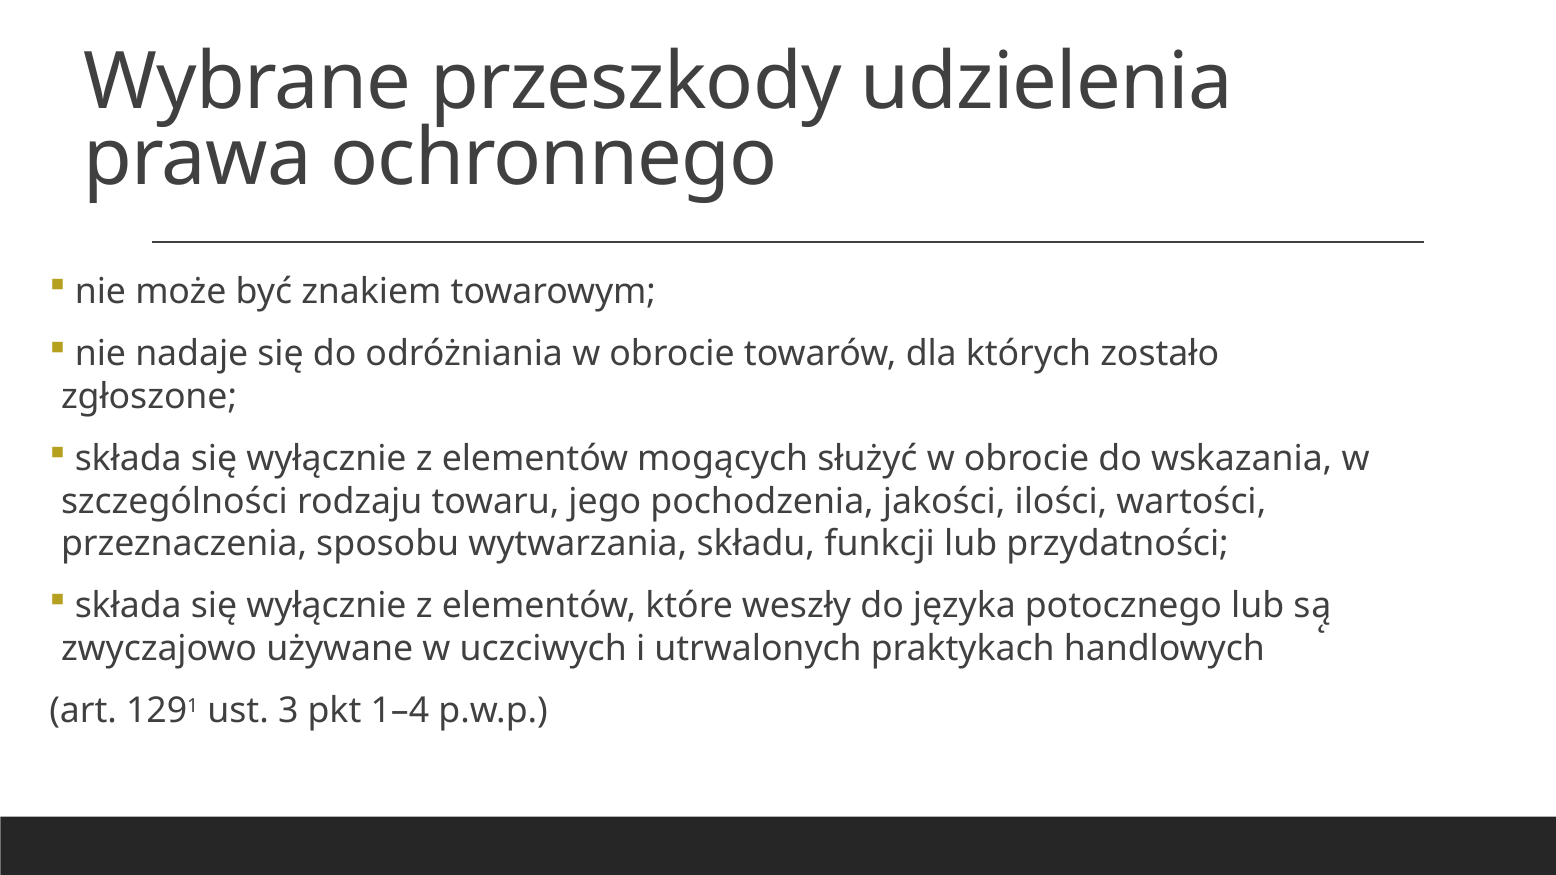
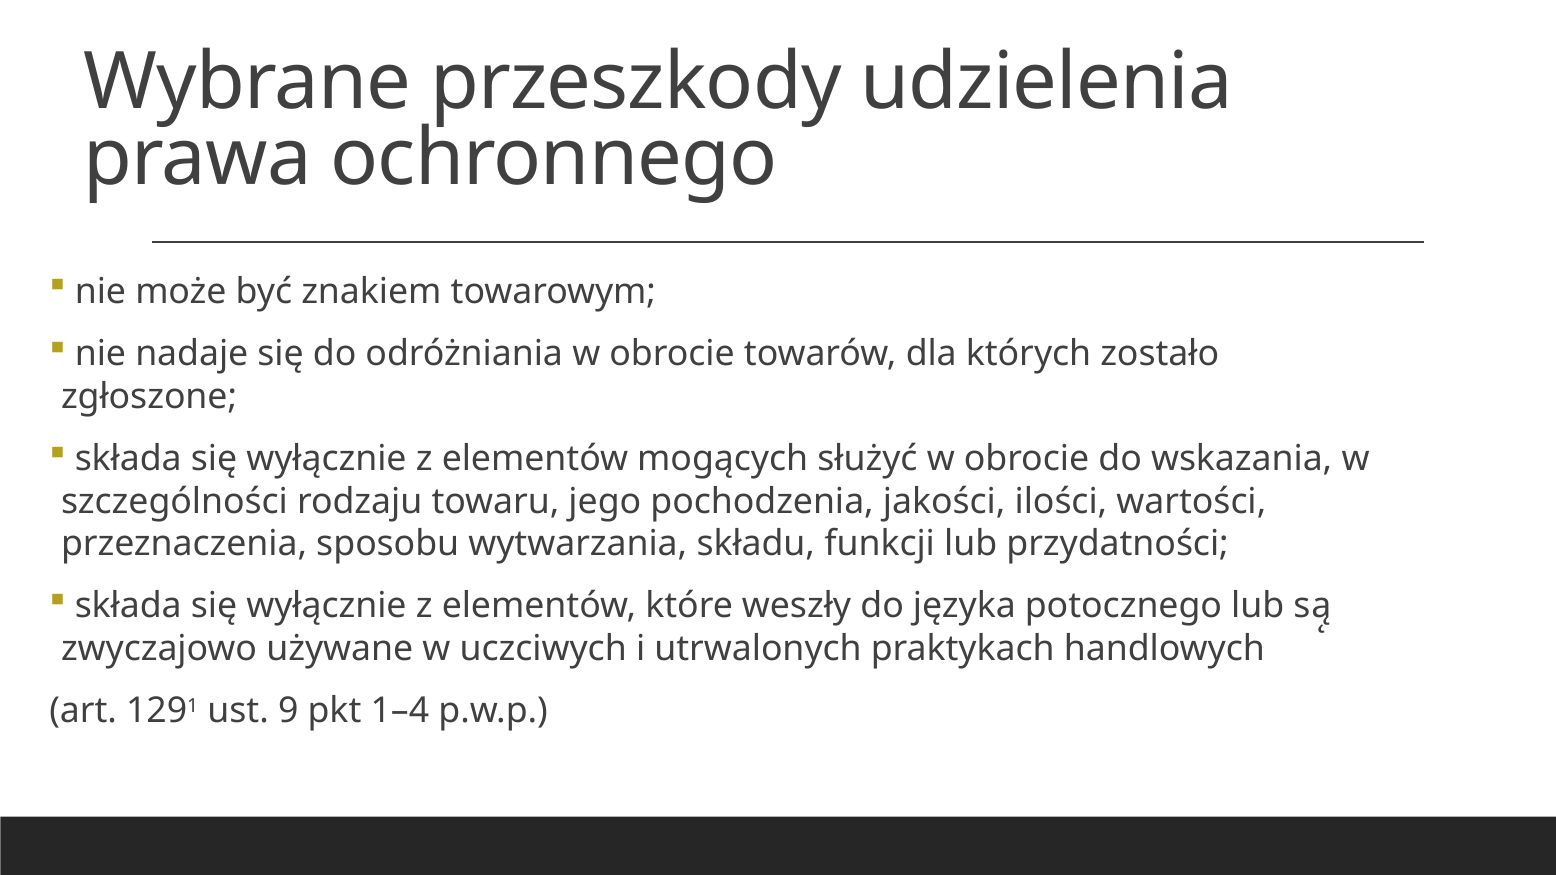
3: 3 -> 9
